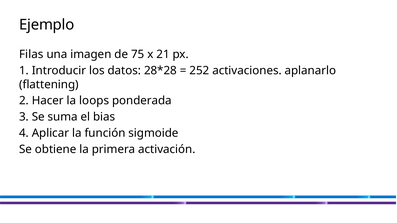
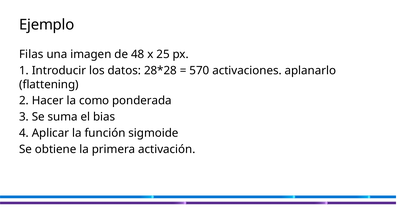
75: 75 -> 48
21: 21 -> 25
252: 252 -> 570
loops: loops -> como
